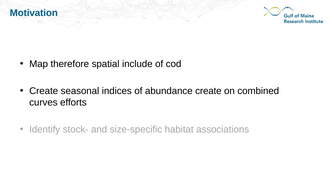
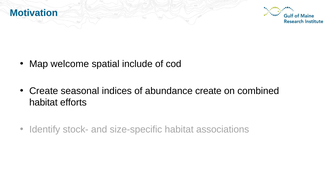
therefore: therefore -> welcome
curves at (43, 102): curves -> habitat
